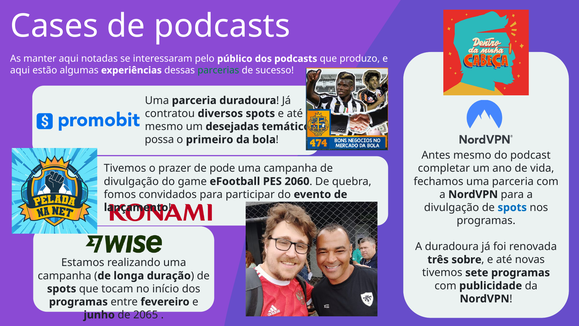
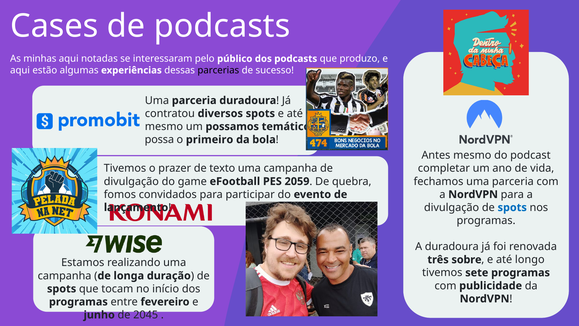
manter: manter -> minhas
parcerias colour: green -> black
desejadas: desejadas -> possamos
pode: pode -> texto
2060: 2060 -> 2059
novas: novas -> longo
2065: 2065 -> 2045
